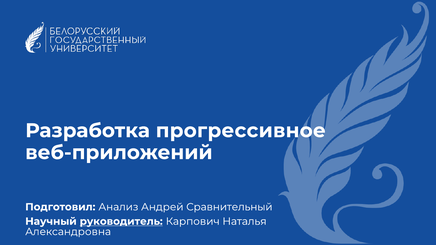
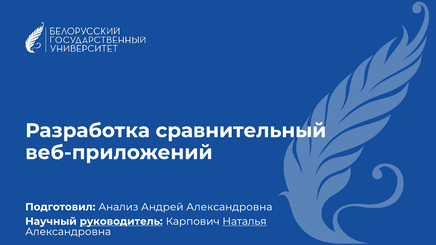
прогрессивное: прогрессивное -> сравнительный
Андрей Сравнительный: Сравнительный -> Александровна
Наталья underline: none -> present
